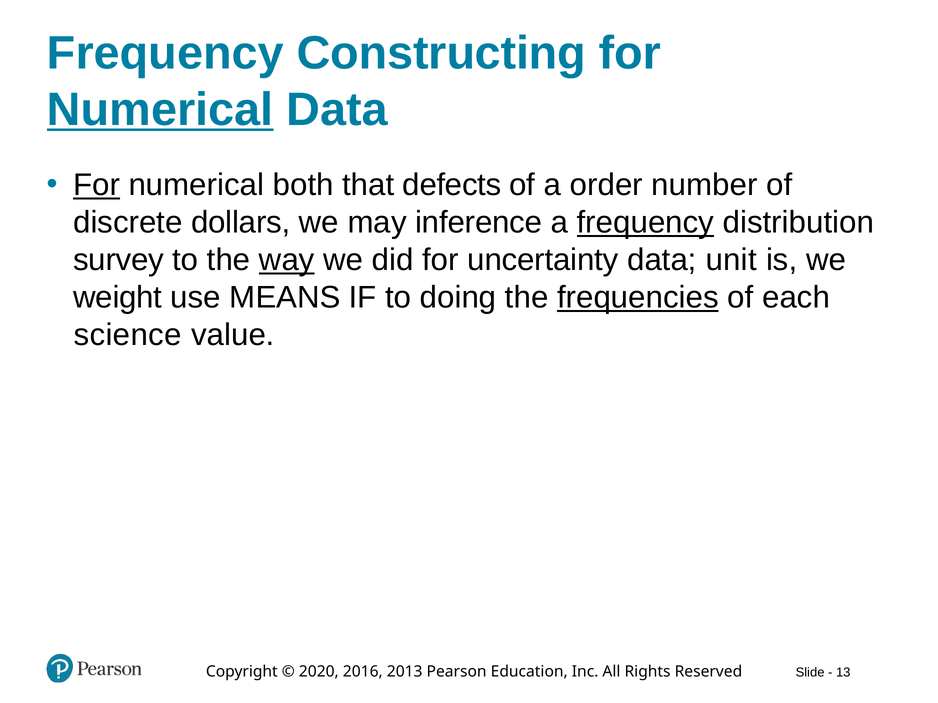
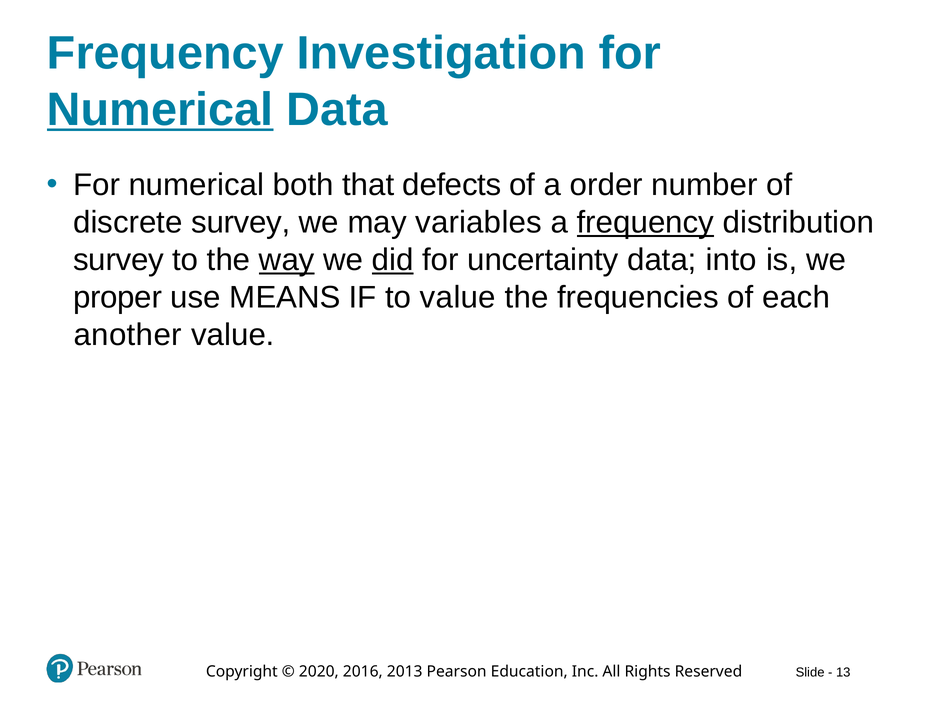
Constructing: Constructing -> Investigation
For at (97, 185) underline: present -> none
discrete dollars: dollars -> survey
inference: inference -> variables
did underline: none -> present
unit: unit -> into
weight: weight -> proper
to doing: doing -> value
frequencies underline: present -> none
science: science -> another
